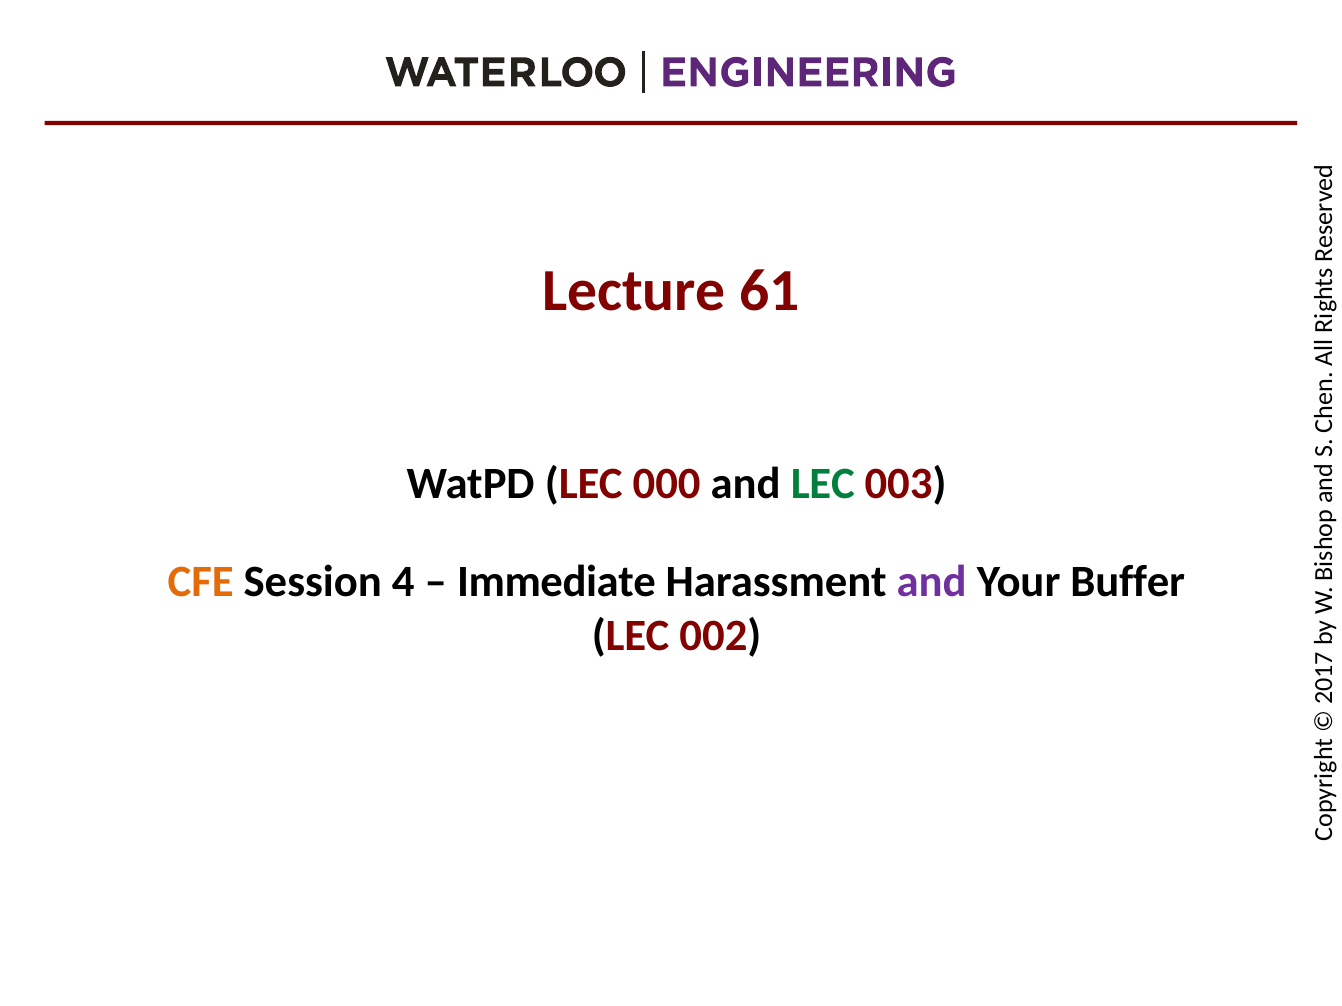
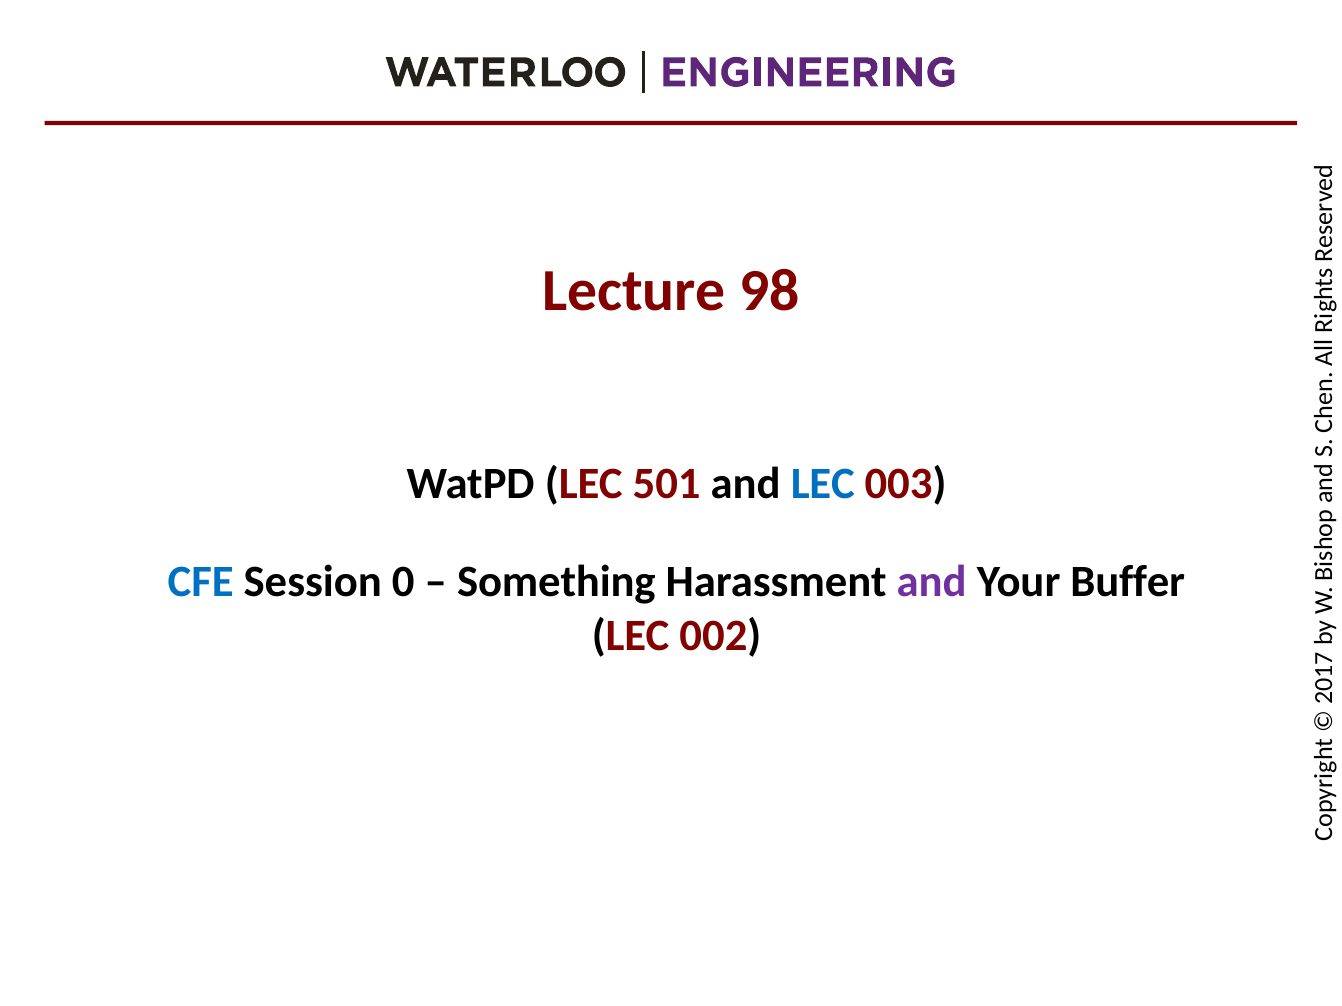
61: 61 -> 98
000: 000 -> 501
LEC at (823, 484) colour: green -> blue
CFE colour: orange -> blue
Session 4: 4 -> 0
Immediate: Immediate -> Something
